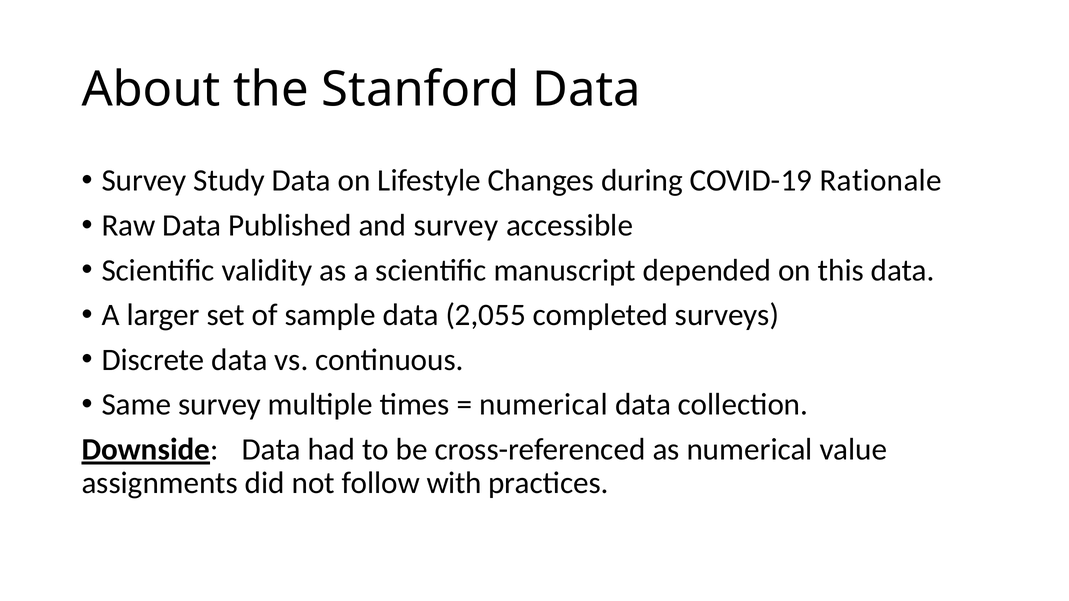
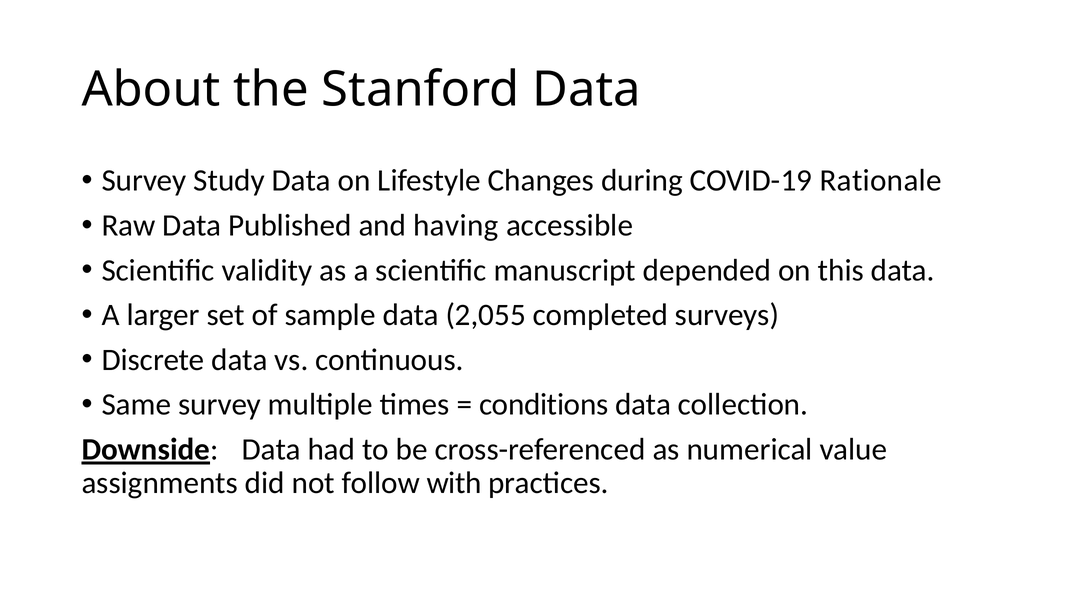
and survey: survey -> having
numerical at (543, 405): numerical -> conditions
